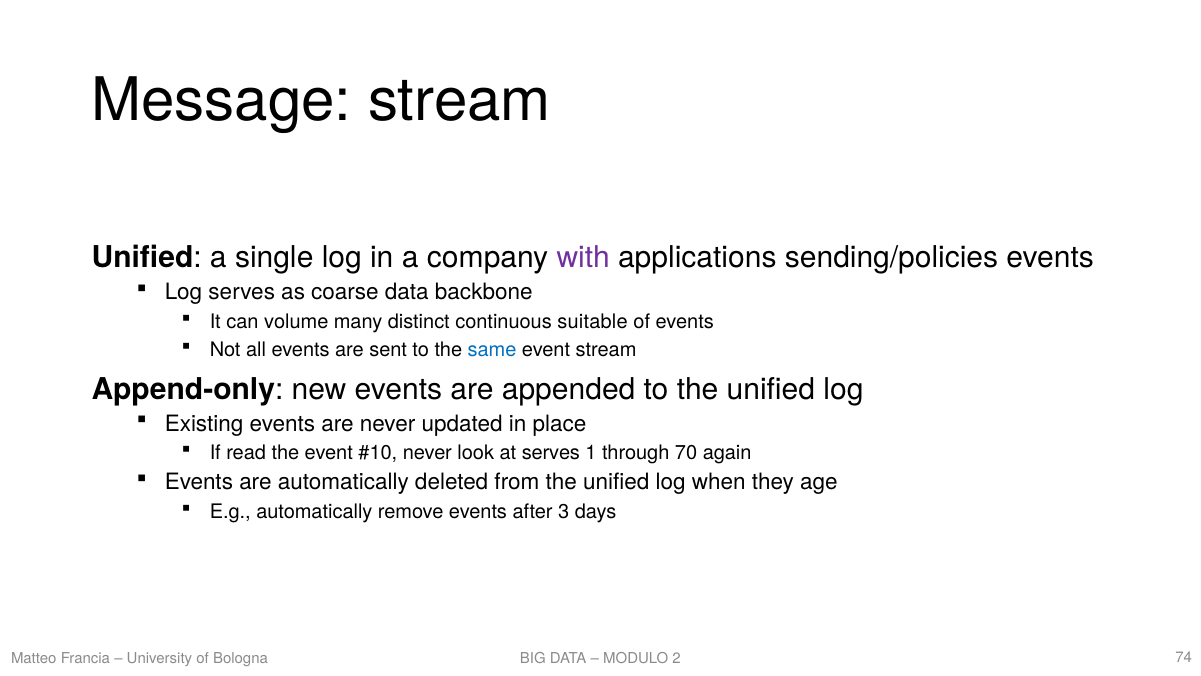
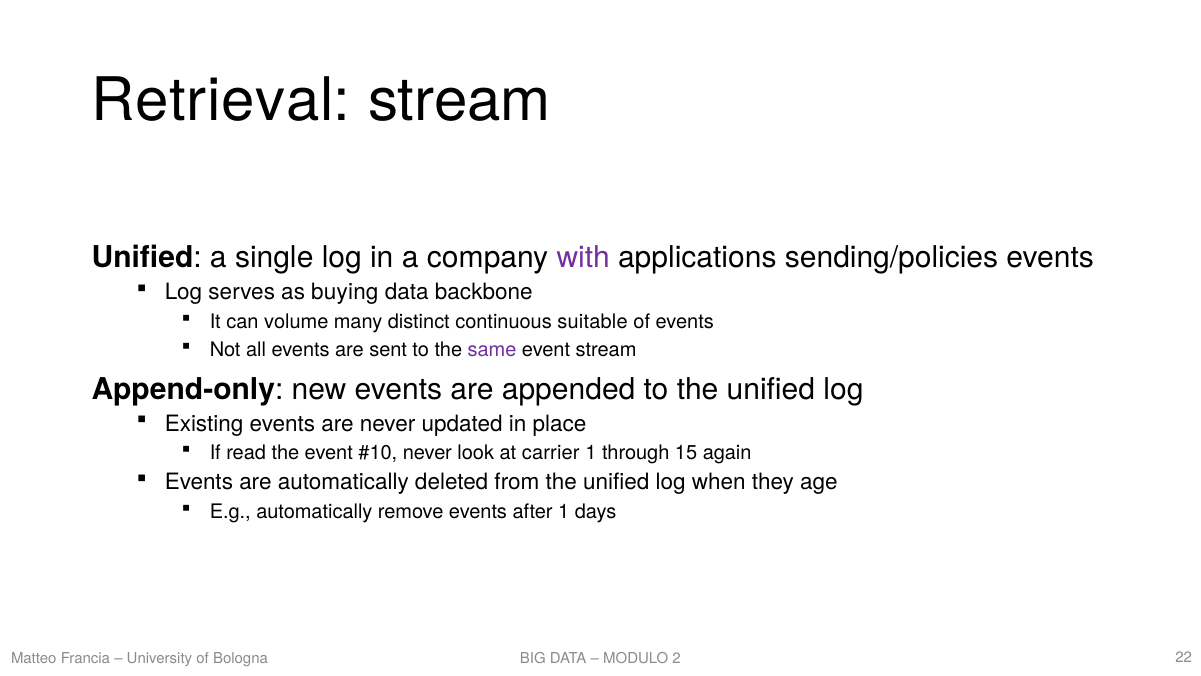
Message: Message -> Retrieval
coarse: coarse -> buying
same colour: blue -> purple
at serves: serves -> carrier
70: 70 -> 15
after 3: 3 -> 1
74: 74 -> 22
